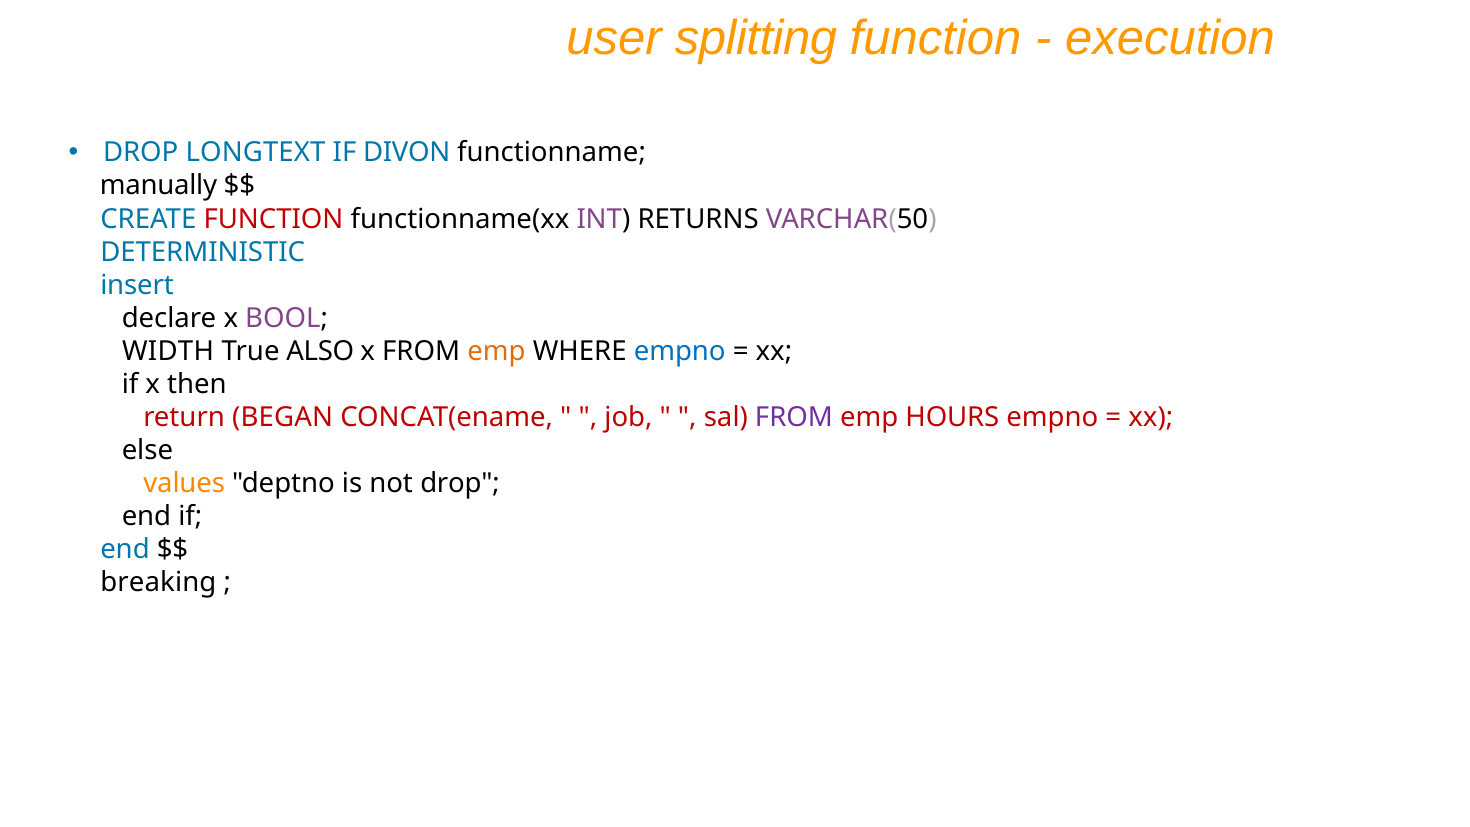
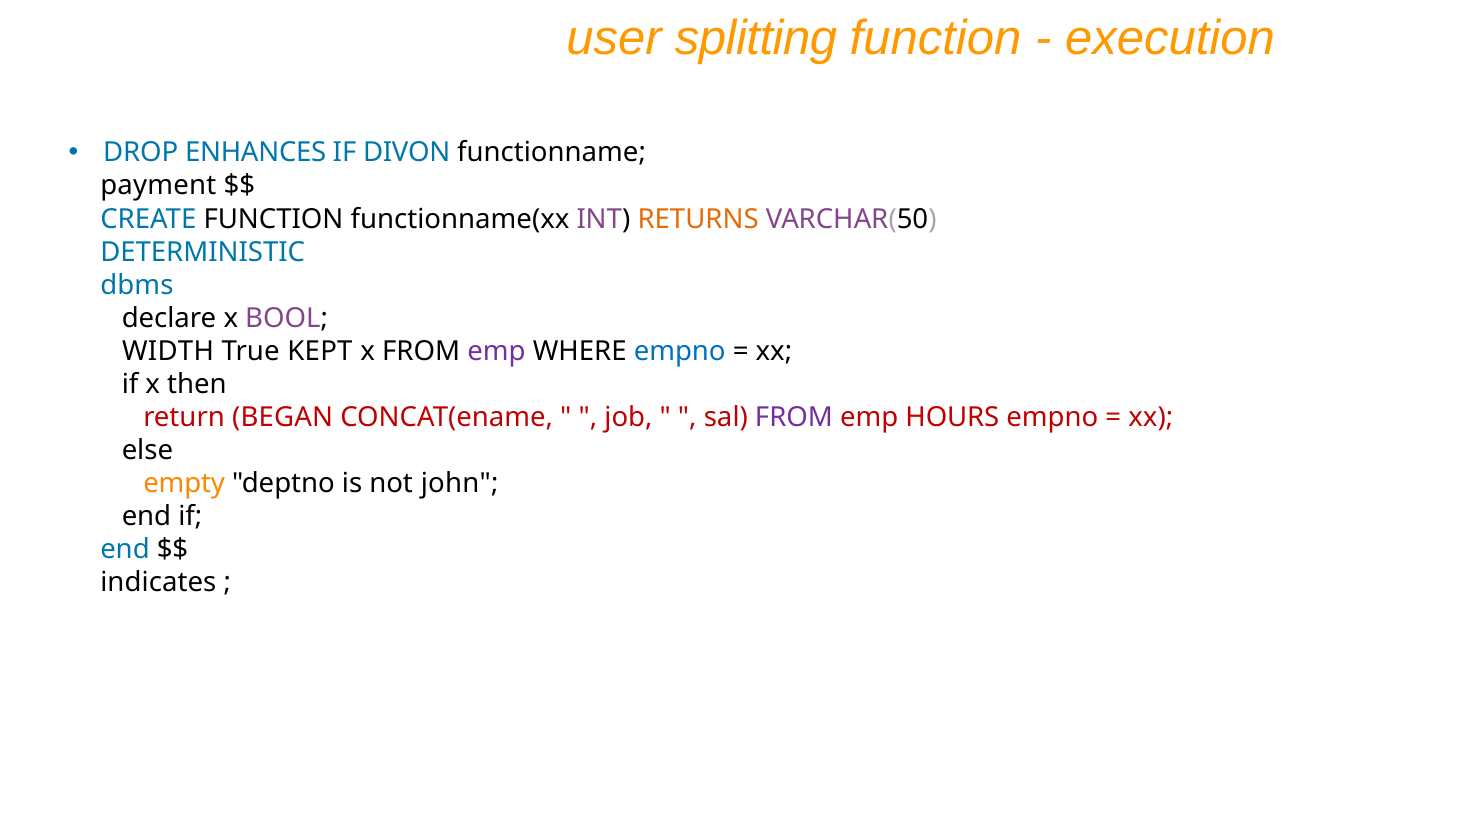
LONGTEXT: LONGTEXT -> ENHANCES
manually: manually -> payment
FUNCTION at (273, 219) colour: red -> black
RETURNS colour: black -> orange
insert: insert -> dbms
ALSO: ALSO -> KEPT
emp at (497, 351) colour: orange -> purple
values: values -> empty
not drop: drop -> john
breaking: breaking -> indicates
